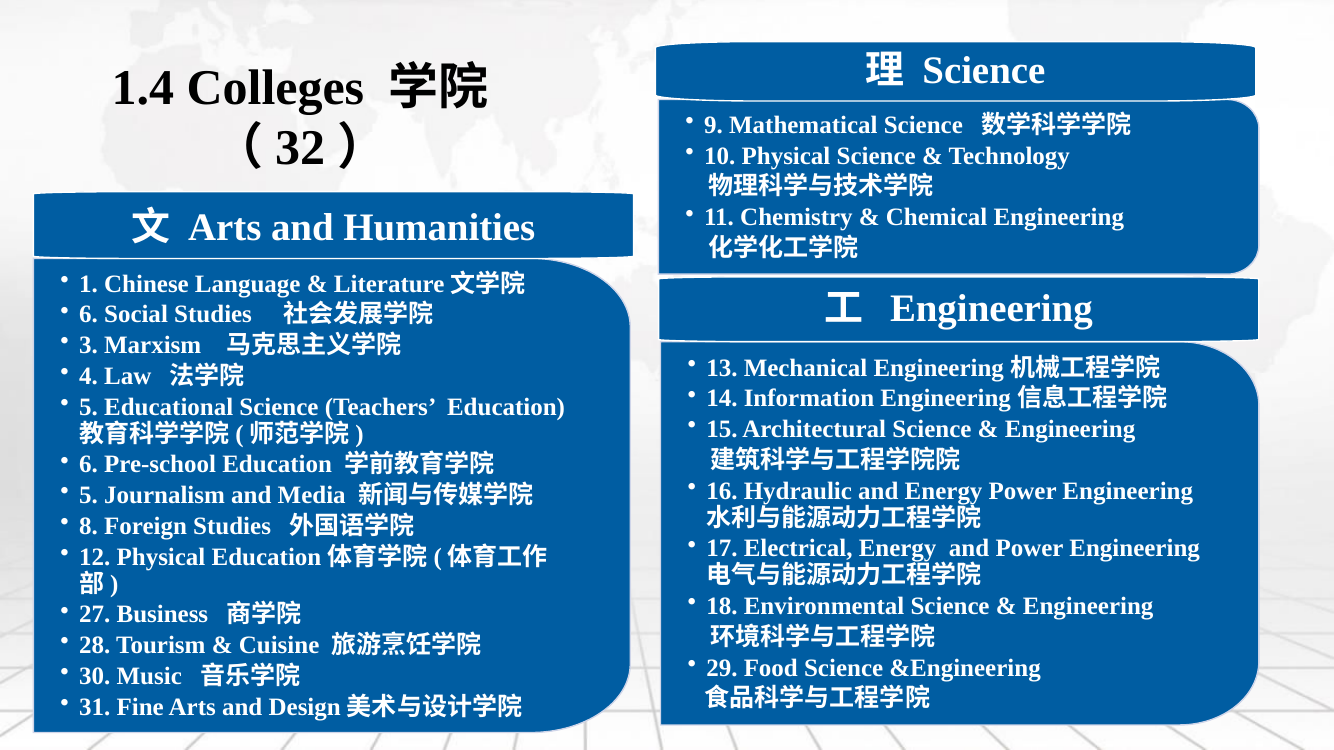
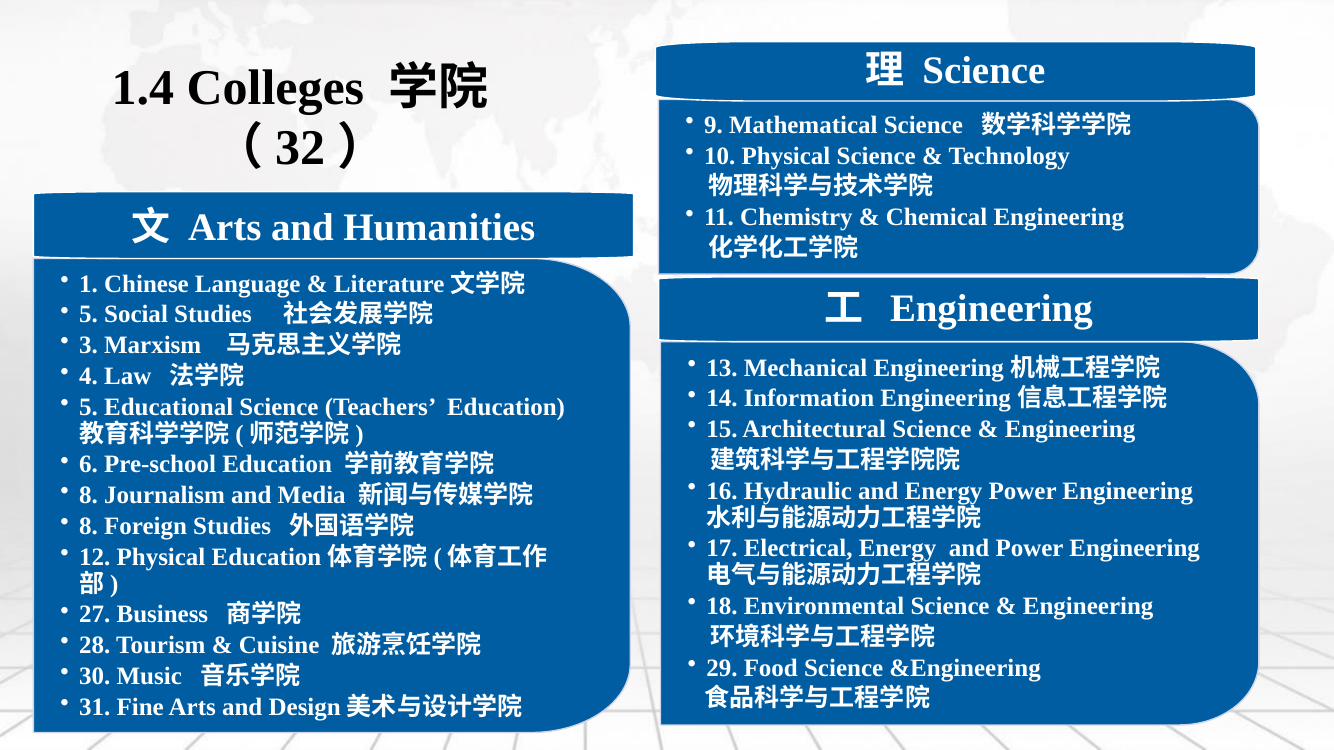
6 at (89, 315): 6 -> 5
5 at (89, 496): 5 -> 8
